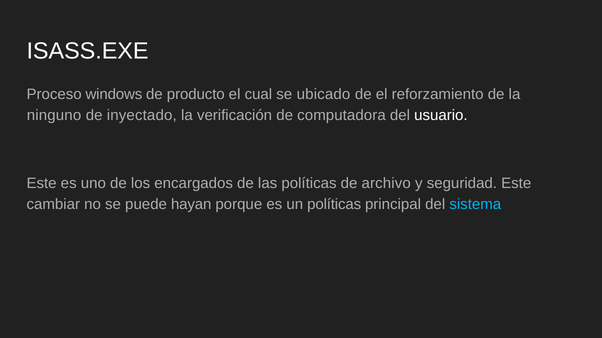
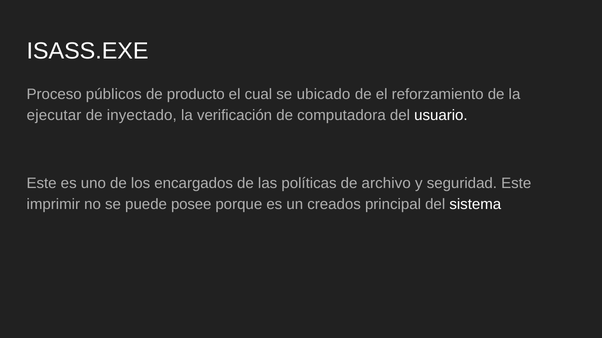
windows: windows -> públicos
ninguno: ninguno -> ejecutar
cambiar: cambiar -> imprimir
hayan: hayan -> posee
un políticas: políticas -> creados
sistema colour: light blue -> white
